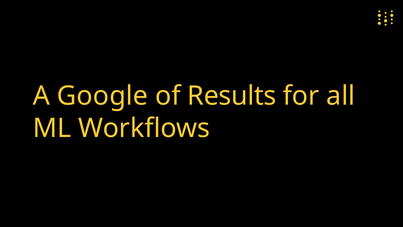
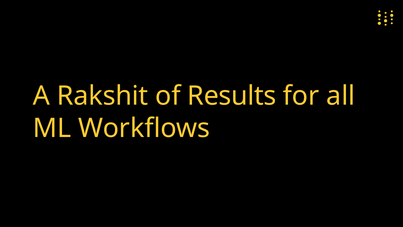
Google: Google -> Rakshit
